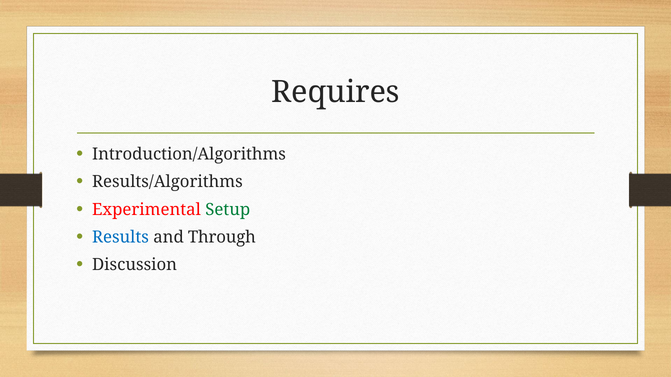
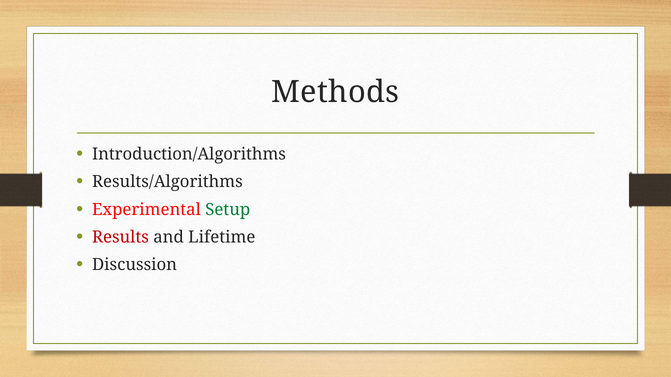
Requires: Requires -> Methods
Results colour: blue -> red
Through: Through -> Lifetime
